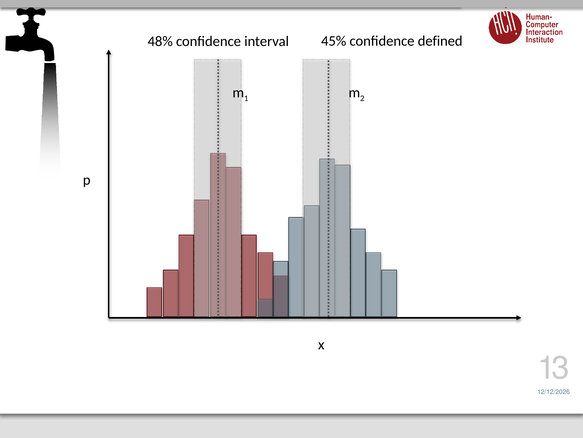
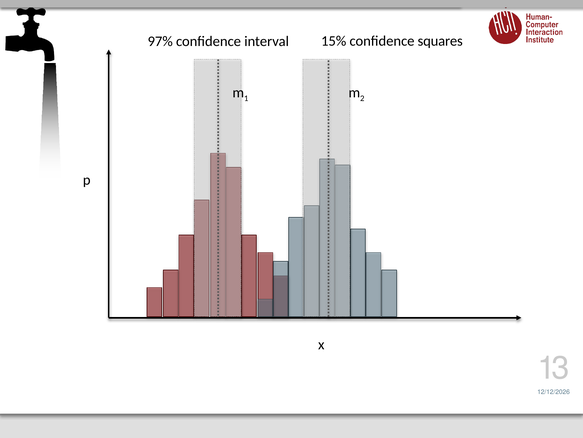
48%: 48% -> 97%
45%: 45% -> 15%
defined: defined -> squares
